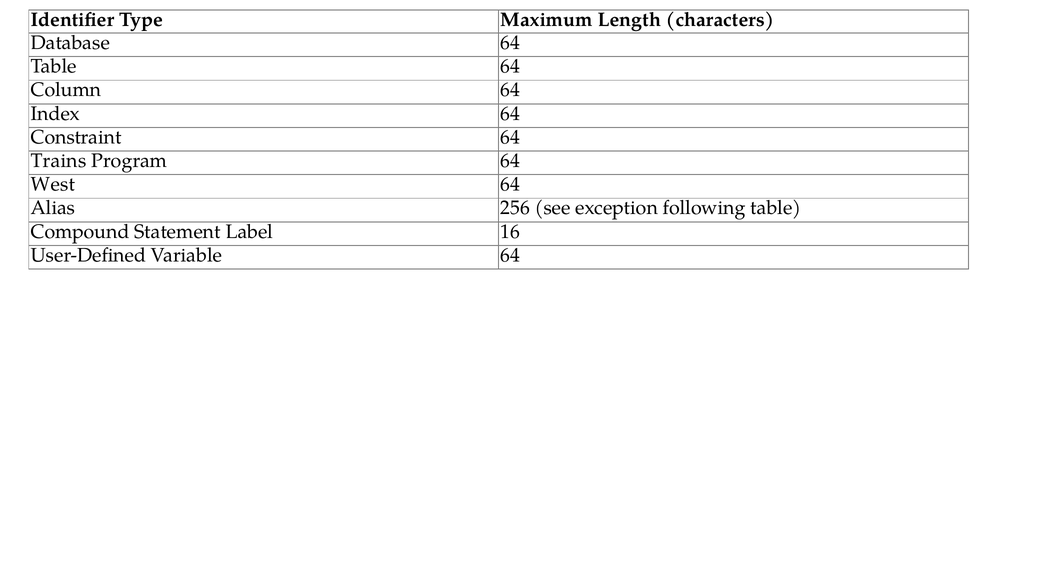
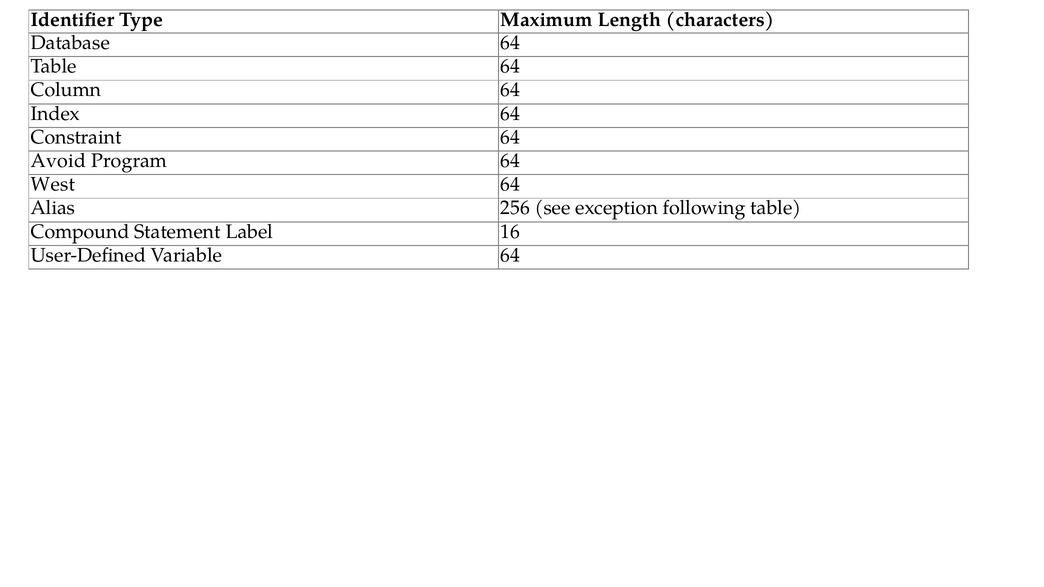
Trains: Trains -> Avoid
